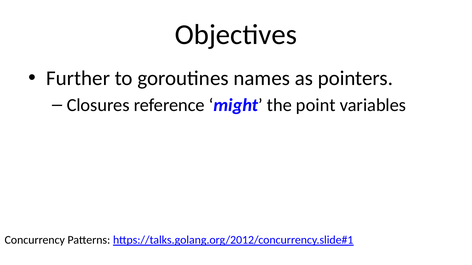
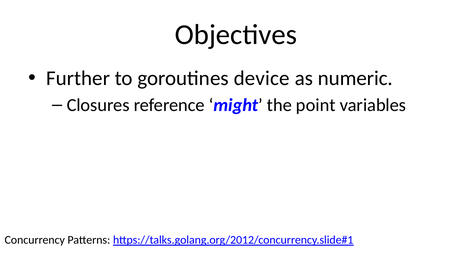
names: names -> device
pointers: pointers -> numeric
